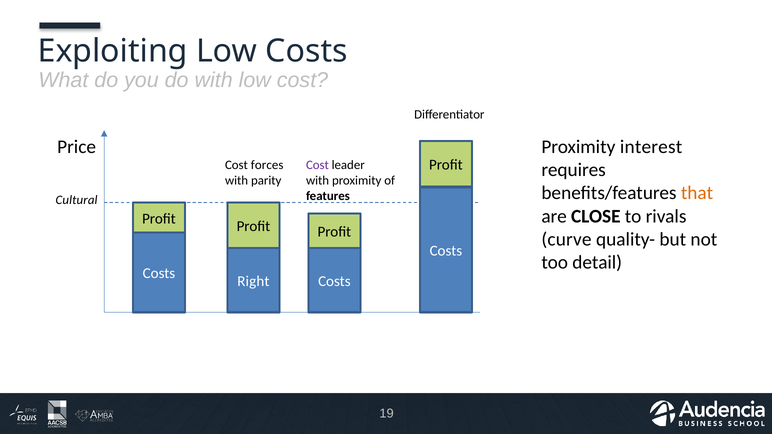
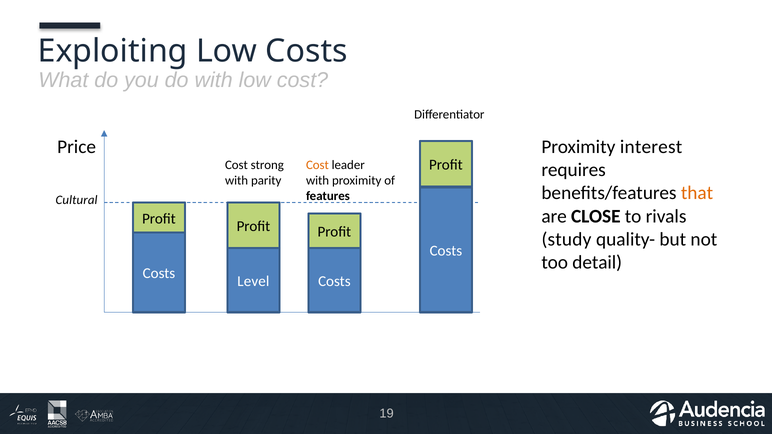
forces: forces -> strong
Cost at (317, 165) colour: purple -> orange
curve: curve -> study
Right: Right -> Level
